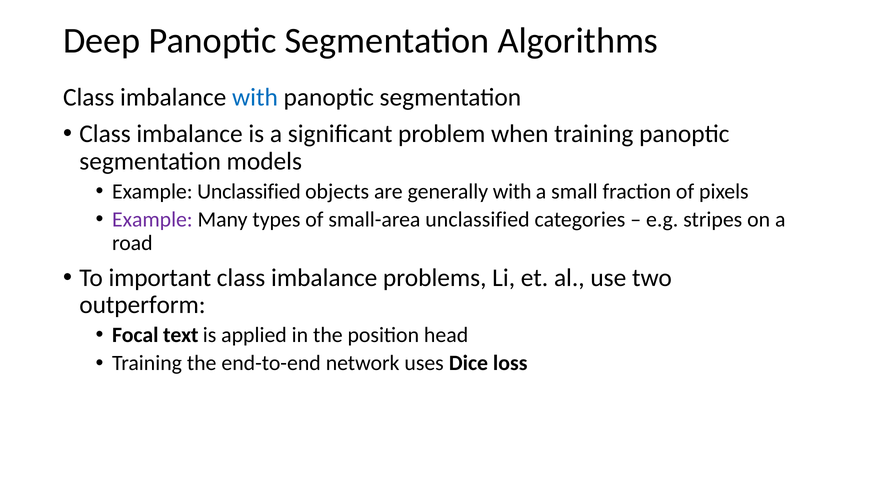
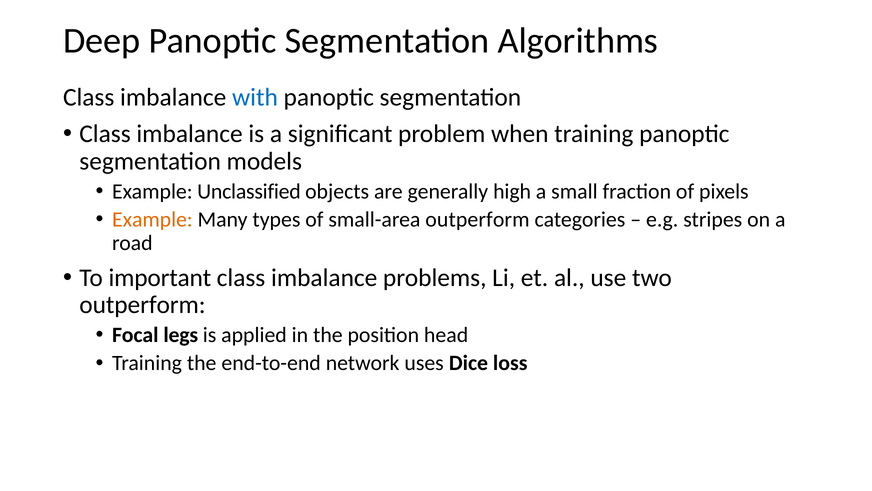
generally with: with -> high
Example at (152, 219) colour: purple -> orange
small-area unclassified: unclassified -> outperform
text: text -> legs
